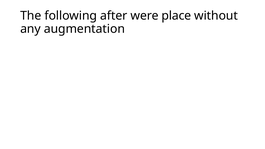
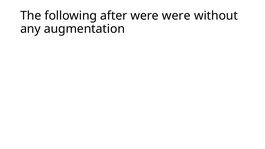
were place: place -> were
